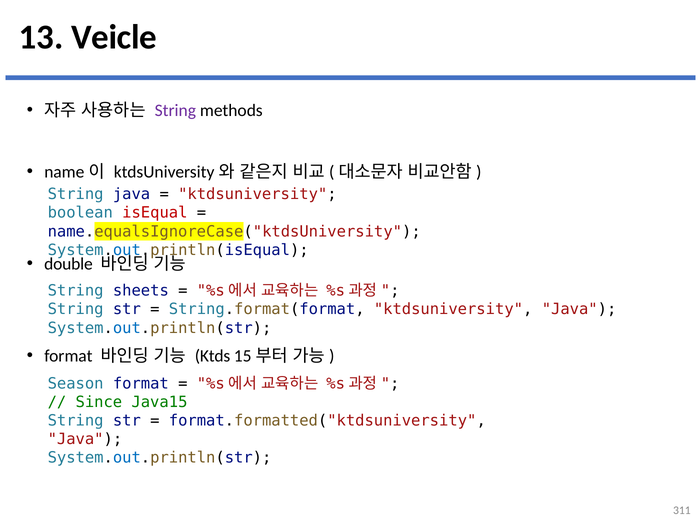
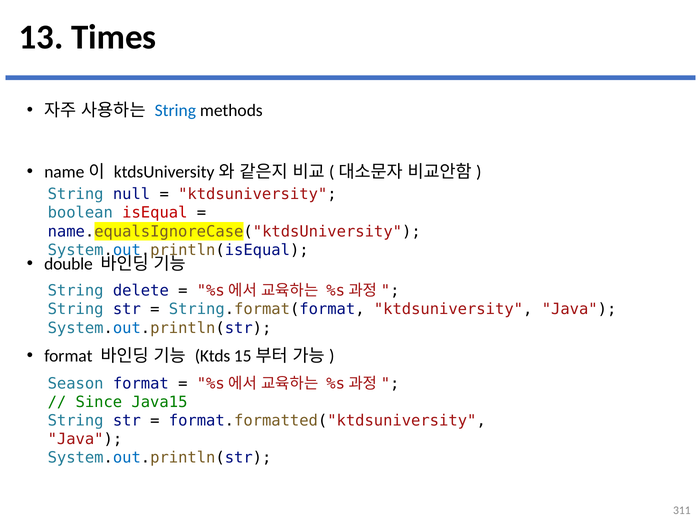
Veicle: Veicle -> Times
String at (175, 111) colour: purple -> blue
String java: java -> null
sheets: sheets -> delete
